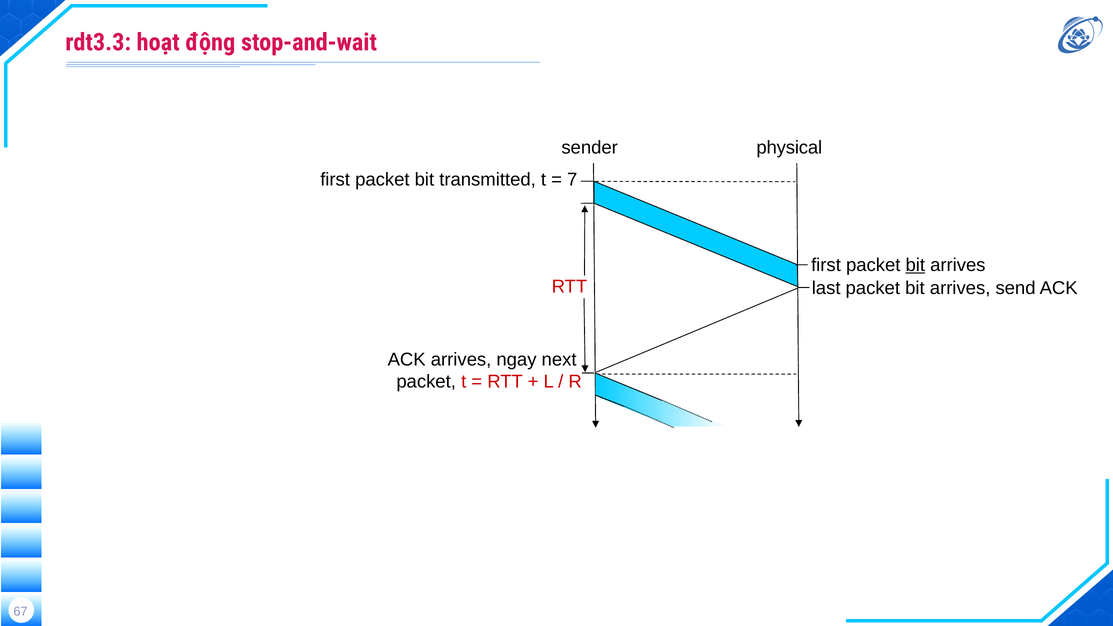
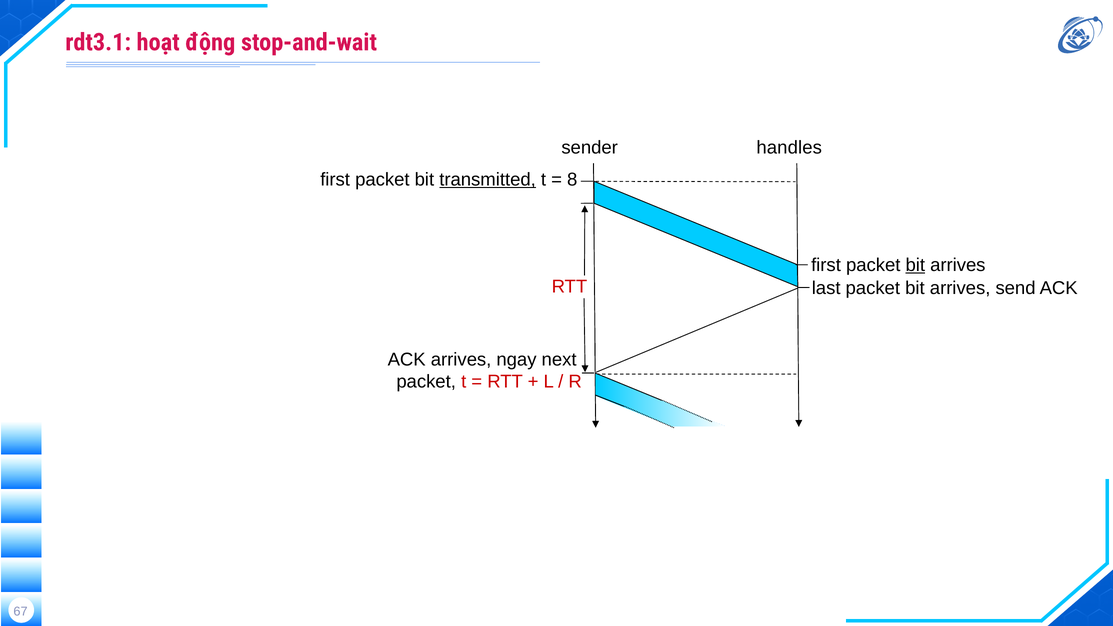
rdt3.3: rdt3.3 -> rdt3.1
physical: physical -> handles
transmitted underline: none -> present
7: 7 -> 8
